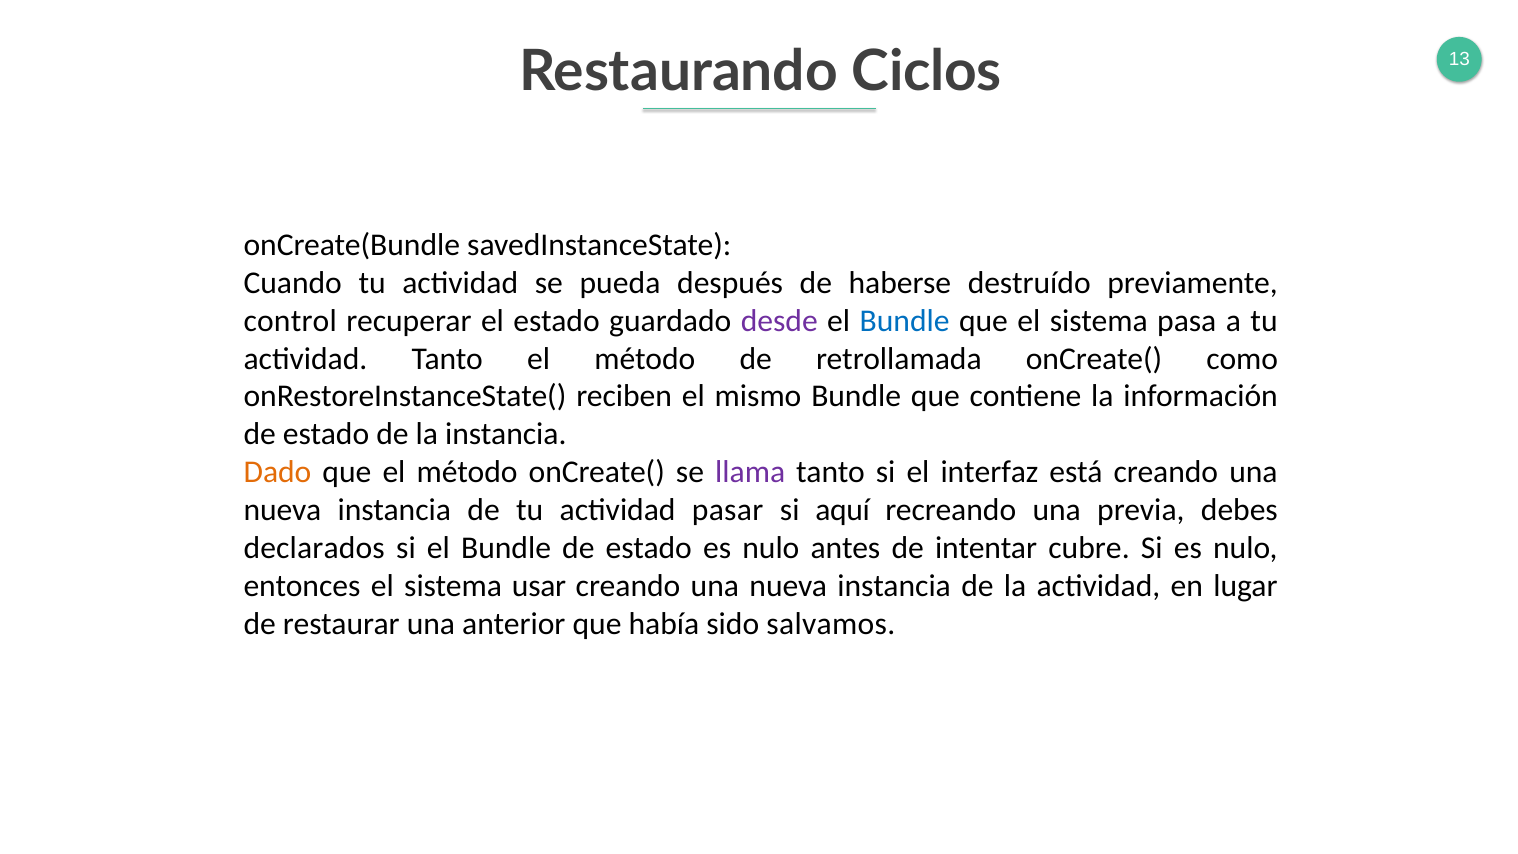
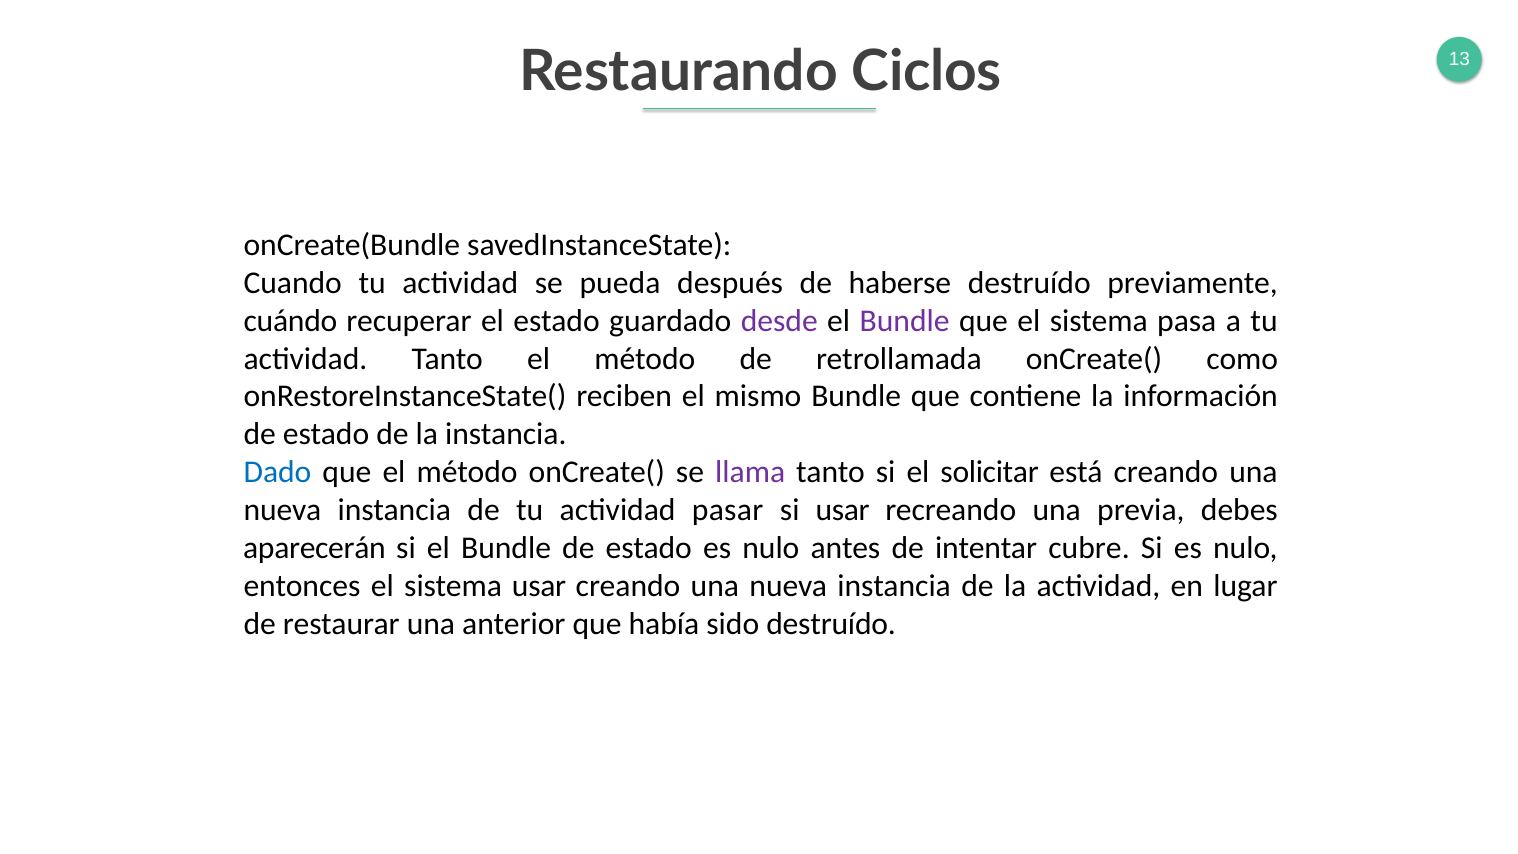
control: control -> cuándo
Bundle at (905, 321) colour: blue -> purple
Dado colour: orange -> blue
interfaz: interfaz -> solicitar
si aquí: aquí -> usar
declarados: declarados -> aparecerán
sido salvamos: salvamos -> destruído
